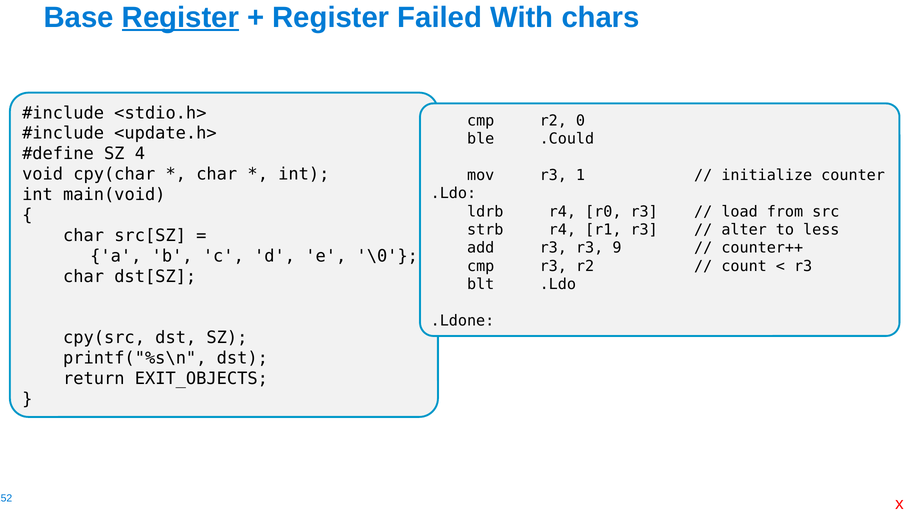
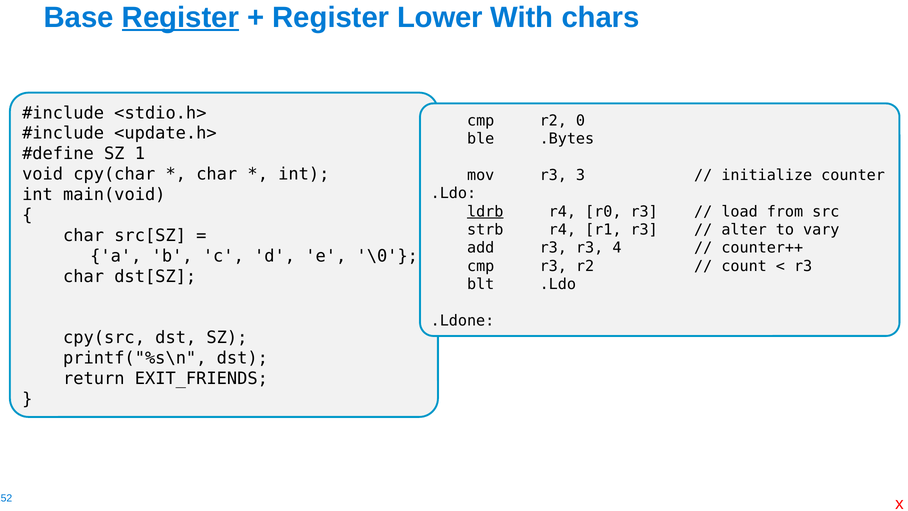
Failed: Failed -> Lower
.Could: .Could -> .Bytes
4: 4 -> 1
1: 1 -> 3
ldrb underline: none -> present
less: less -> vary
9: 9 -> 4
EXIT_OBJECTS: EXIT_OBJECTS -> EXIT_FRIENDS
